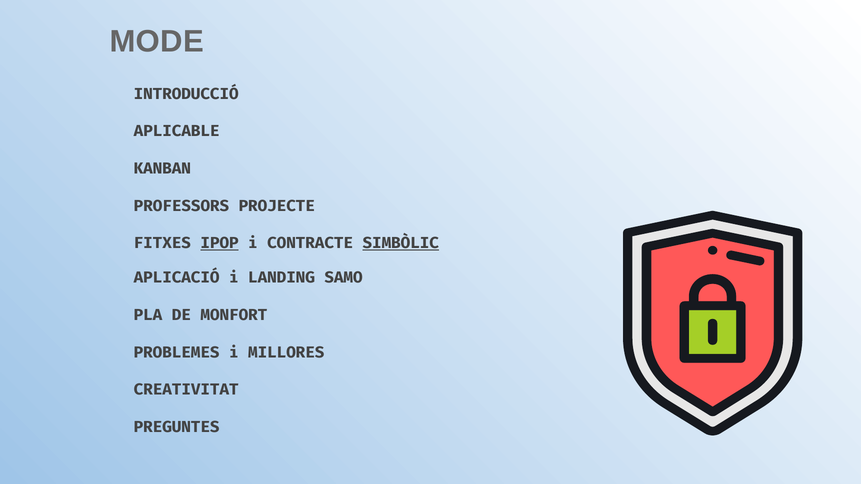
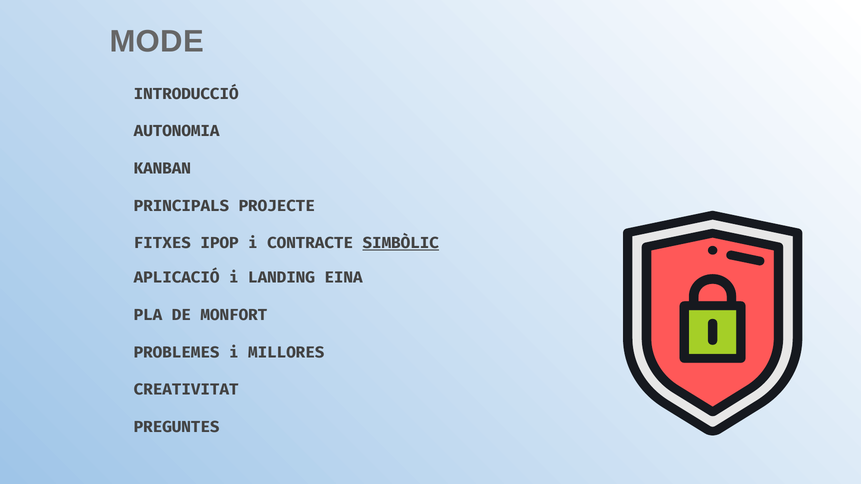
APLICABLE: APLICABLE -> AUTONOMIA
PROFESSORS: PROFESSORS -> PRINCIPALS
IPOP underline: present -> none
SAMO: SAMO -> EINA
